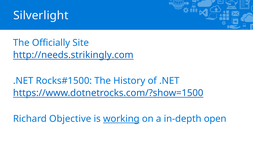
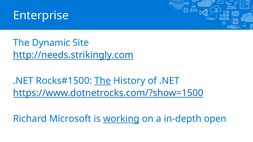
Silverlight: Silverlight -> Enterprise
Officially: Officially -> Dynamic
The at (103, 81) underline: none -> present
Objective: Objective -> Microsoft
